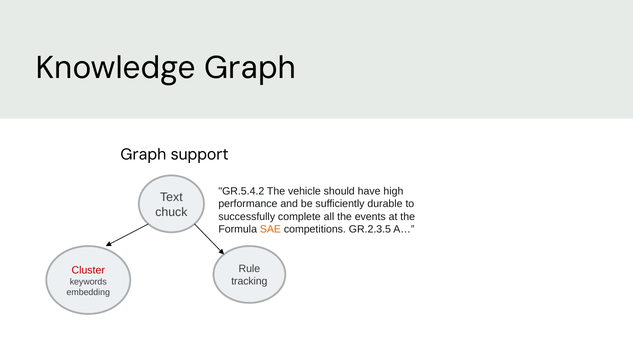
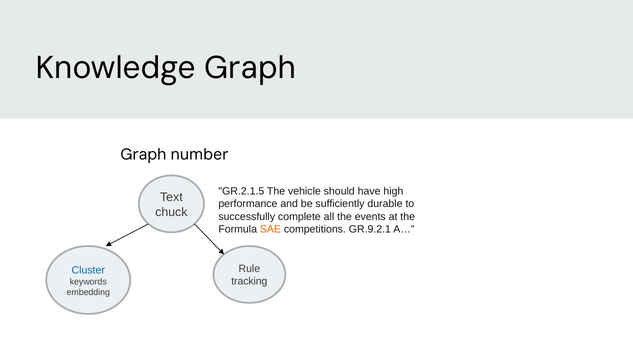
support: support -> number
GR.5.4.2: GR.5.4.2 -> GR.2.1.5
GR.2.3.5: GR.2.3.5 -> GR.9.2.1
Cluster colour: red -> blue
